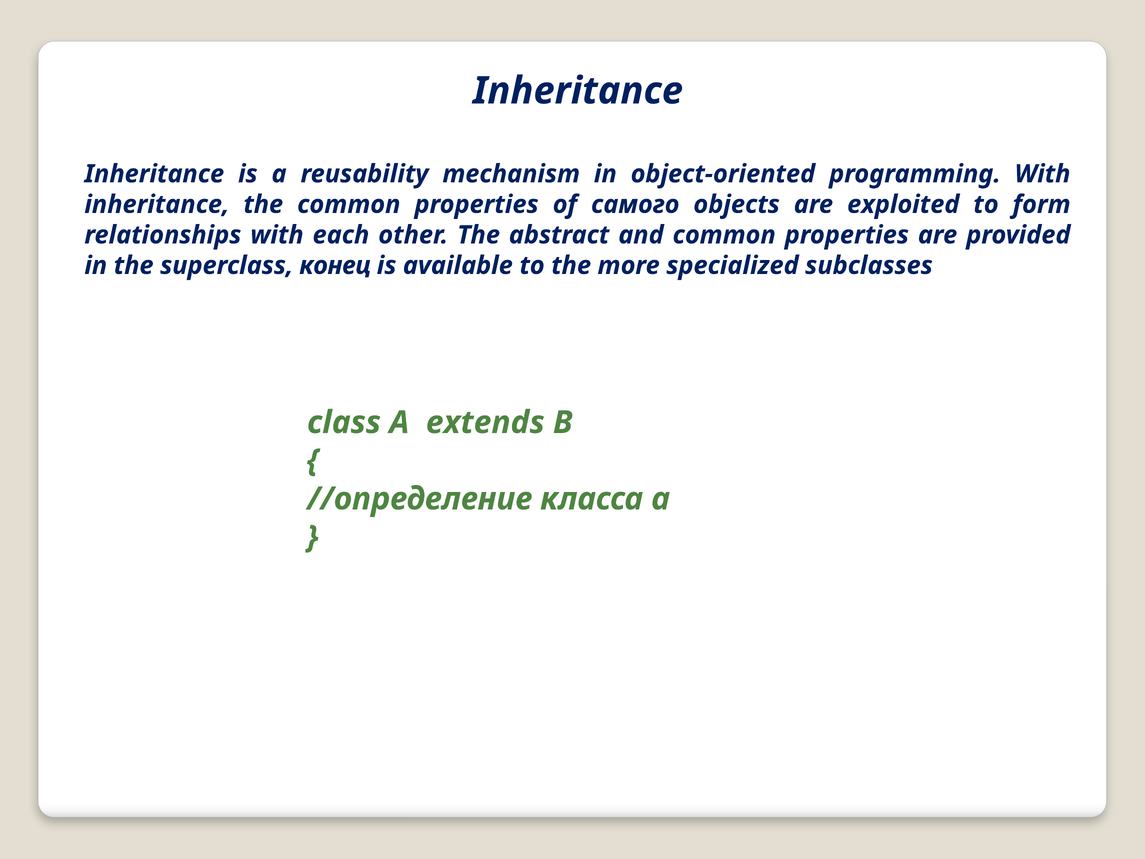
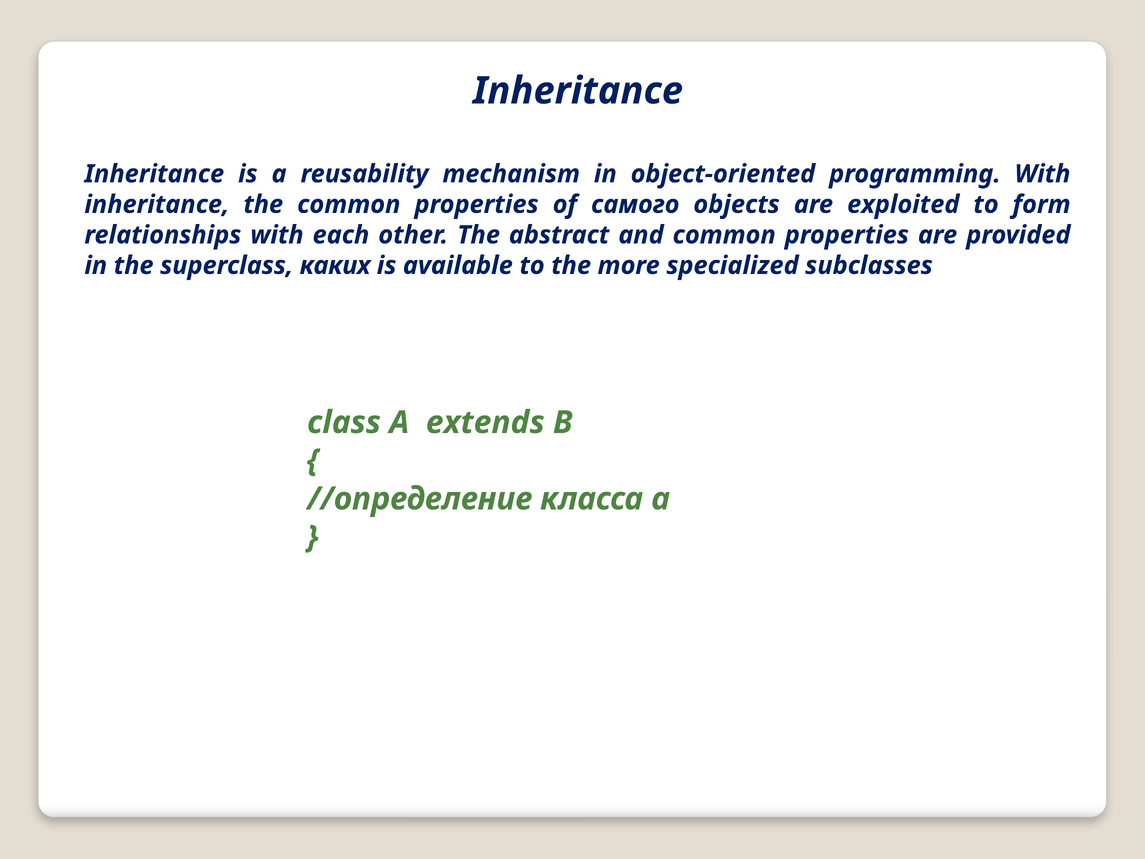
конец: конец -> каких
